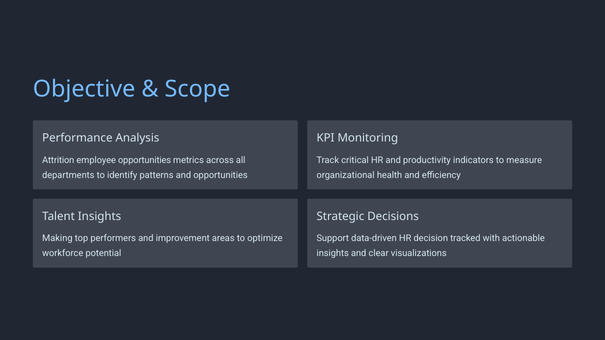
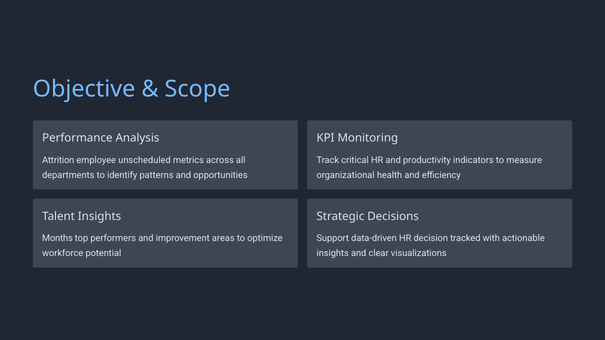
employee opportunities: opportunities -> unscheduled
Making: Making -> Months
